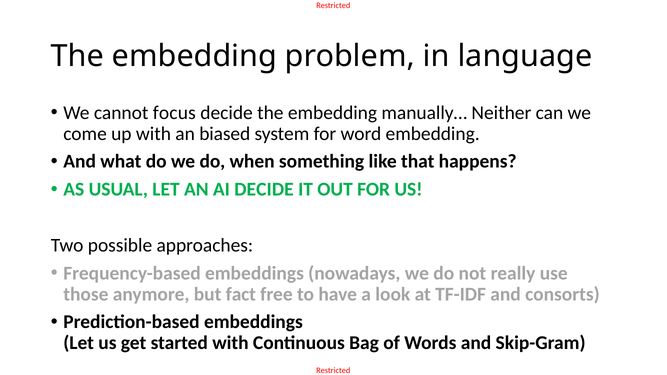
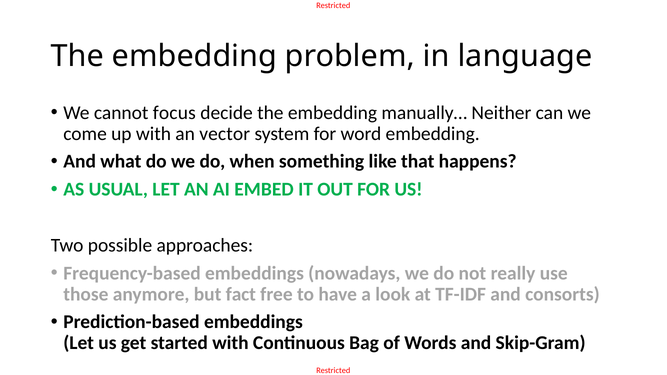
biased: biased -> vector
AI DECIDE: DECIDE -> EMBED
